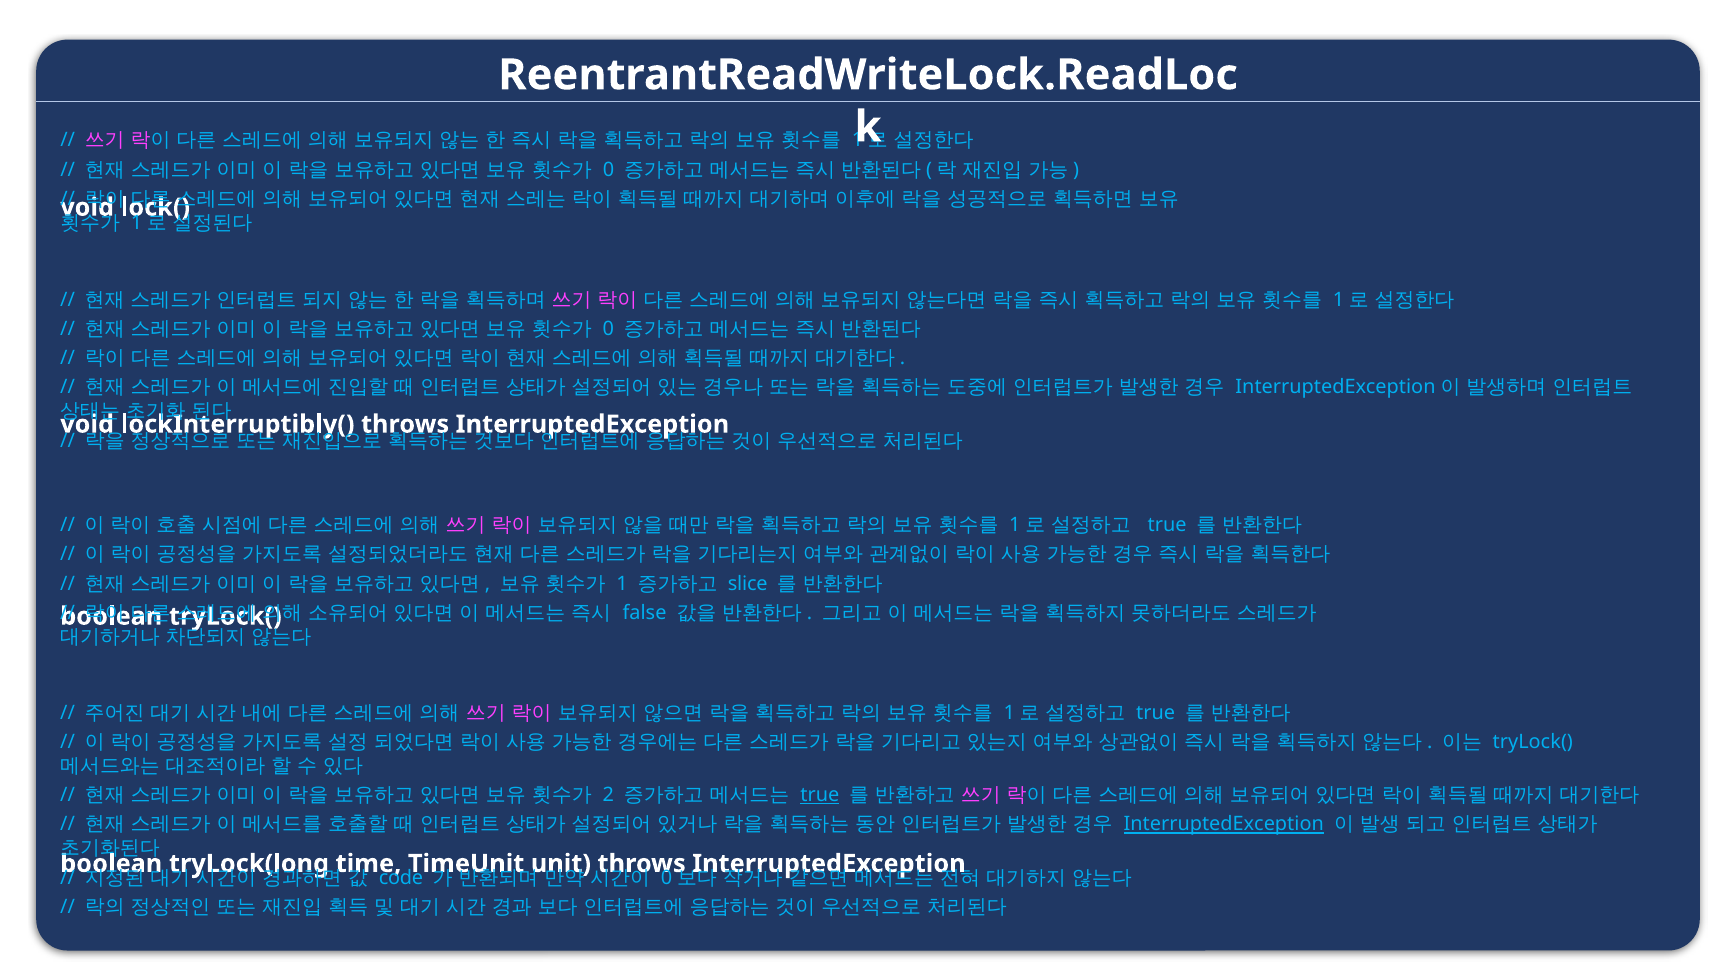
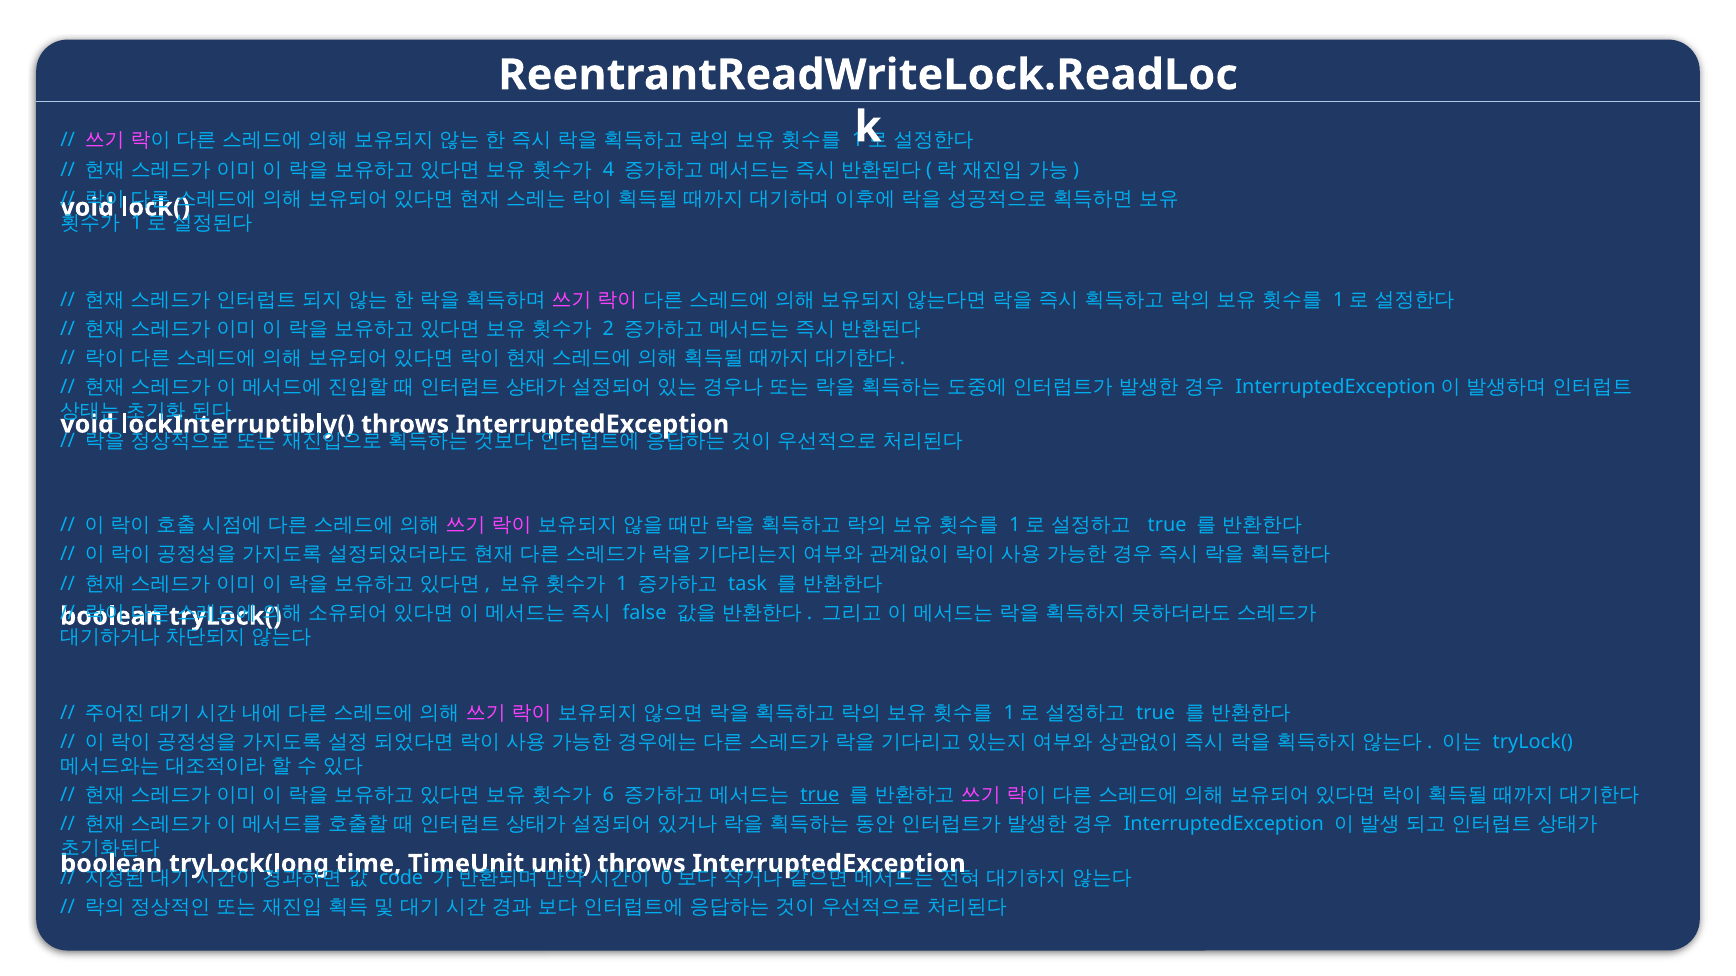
0 at (608, 170): 0 -> 4
0 at (608, 329): 0 -> 2
slice: slice -> task
2: 2 -> 6
InterruptedException at (1224, 825) underline: present -> none
